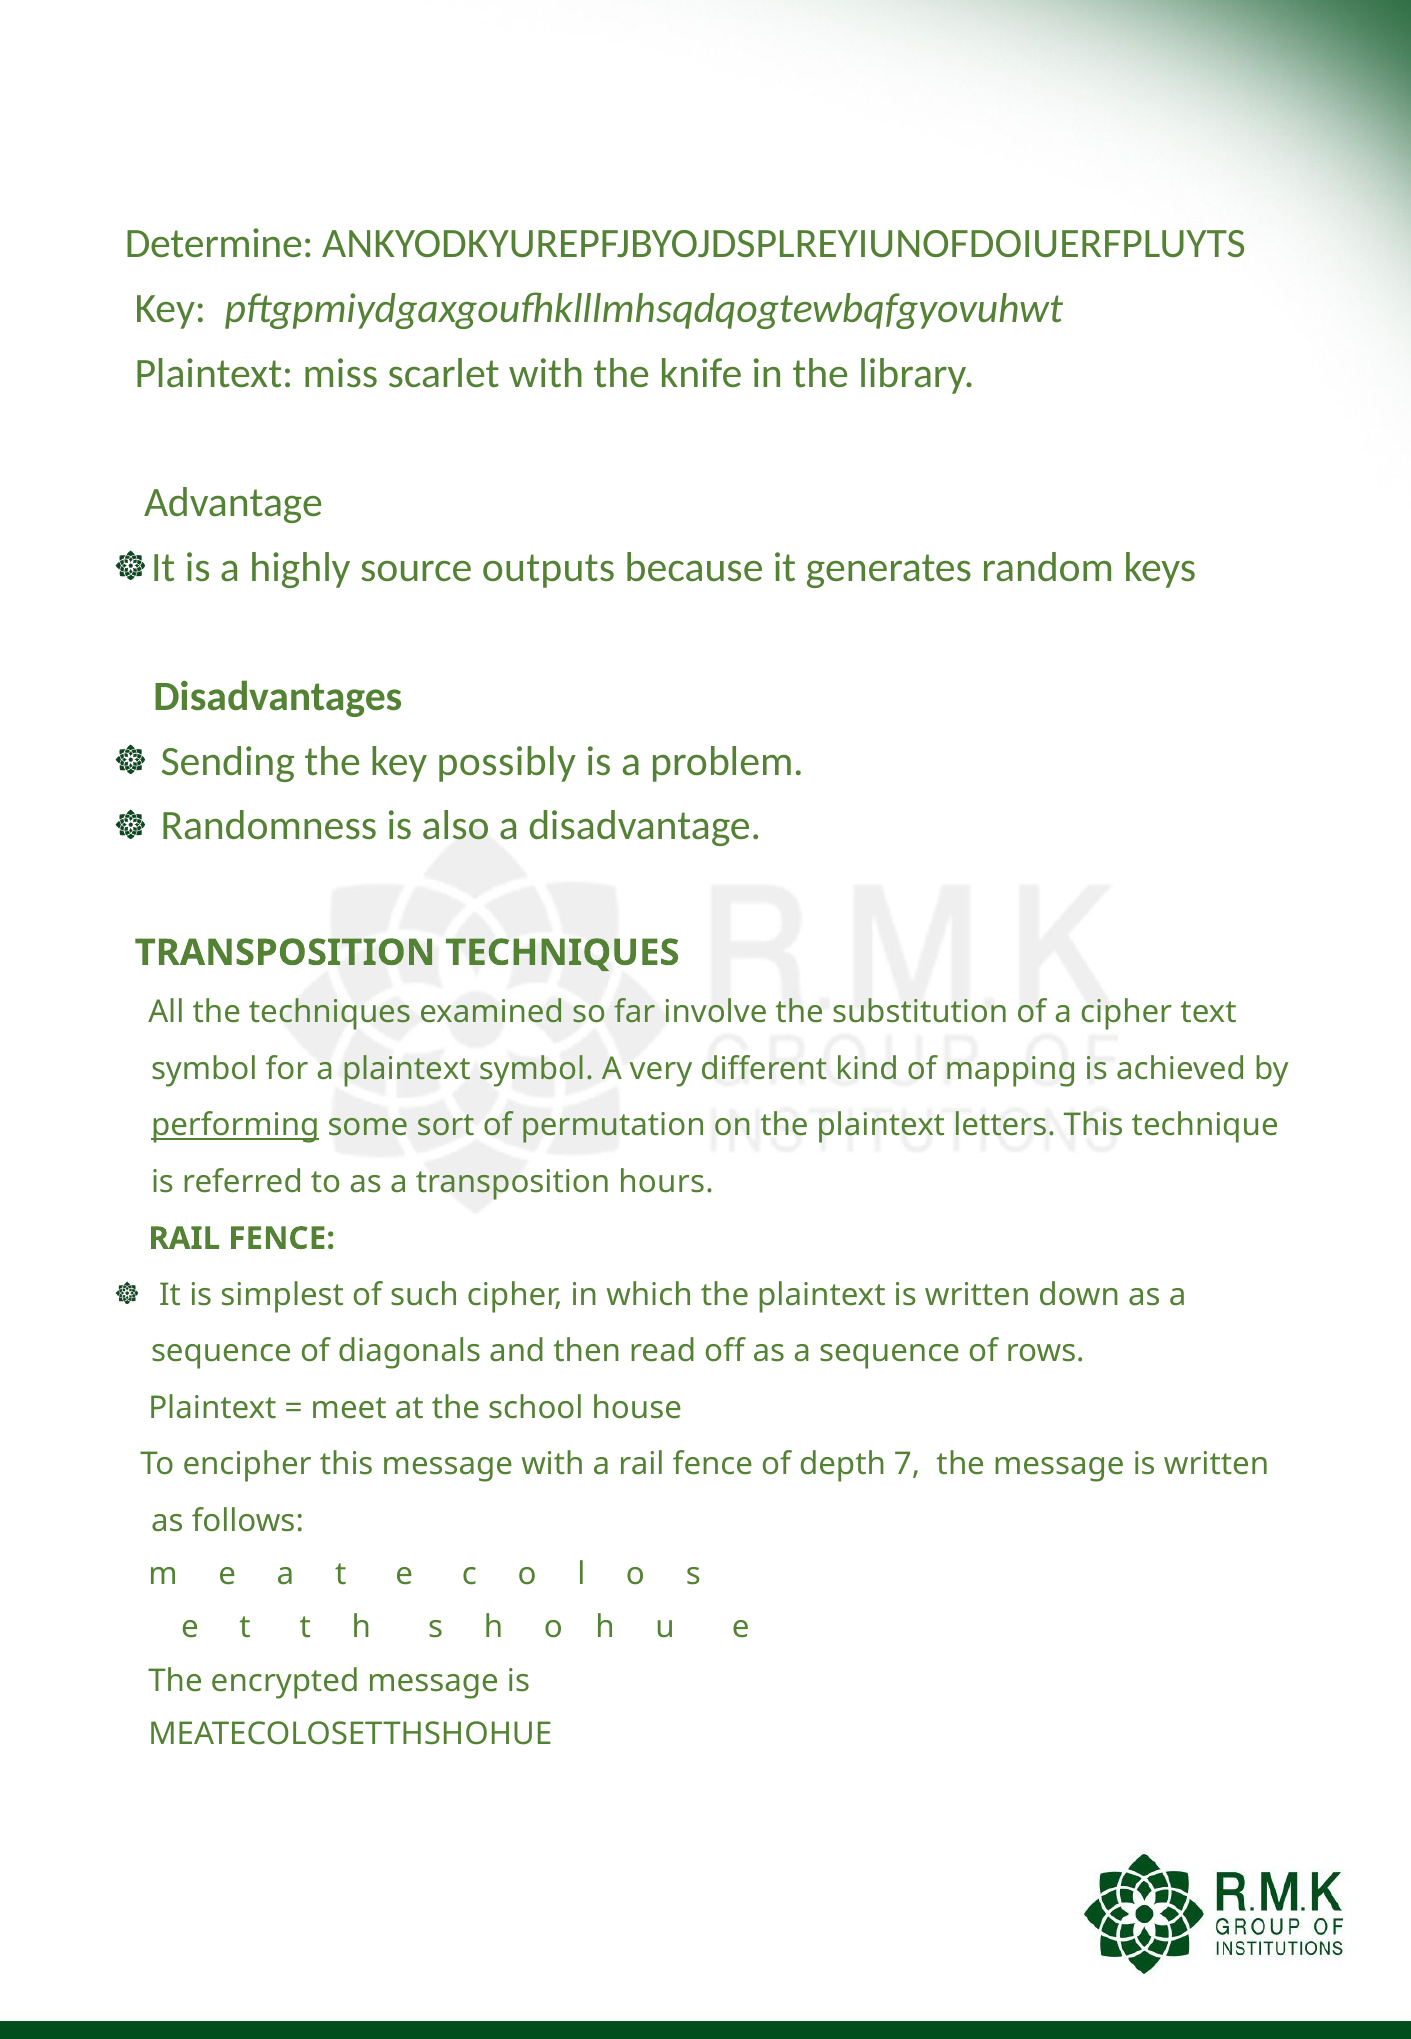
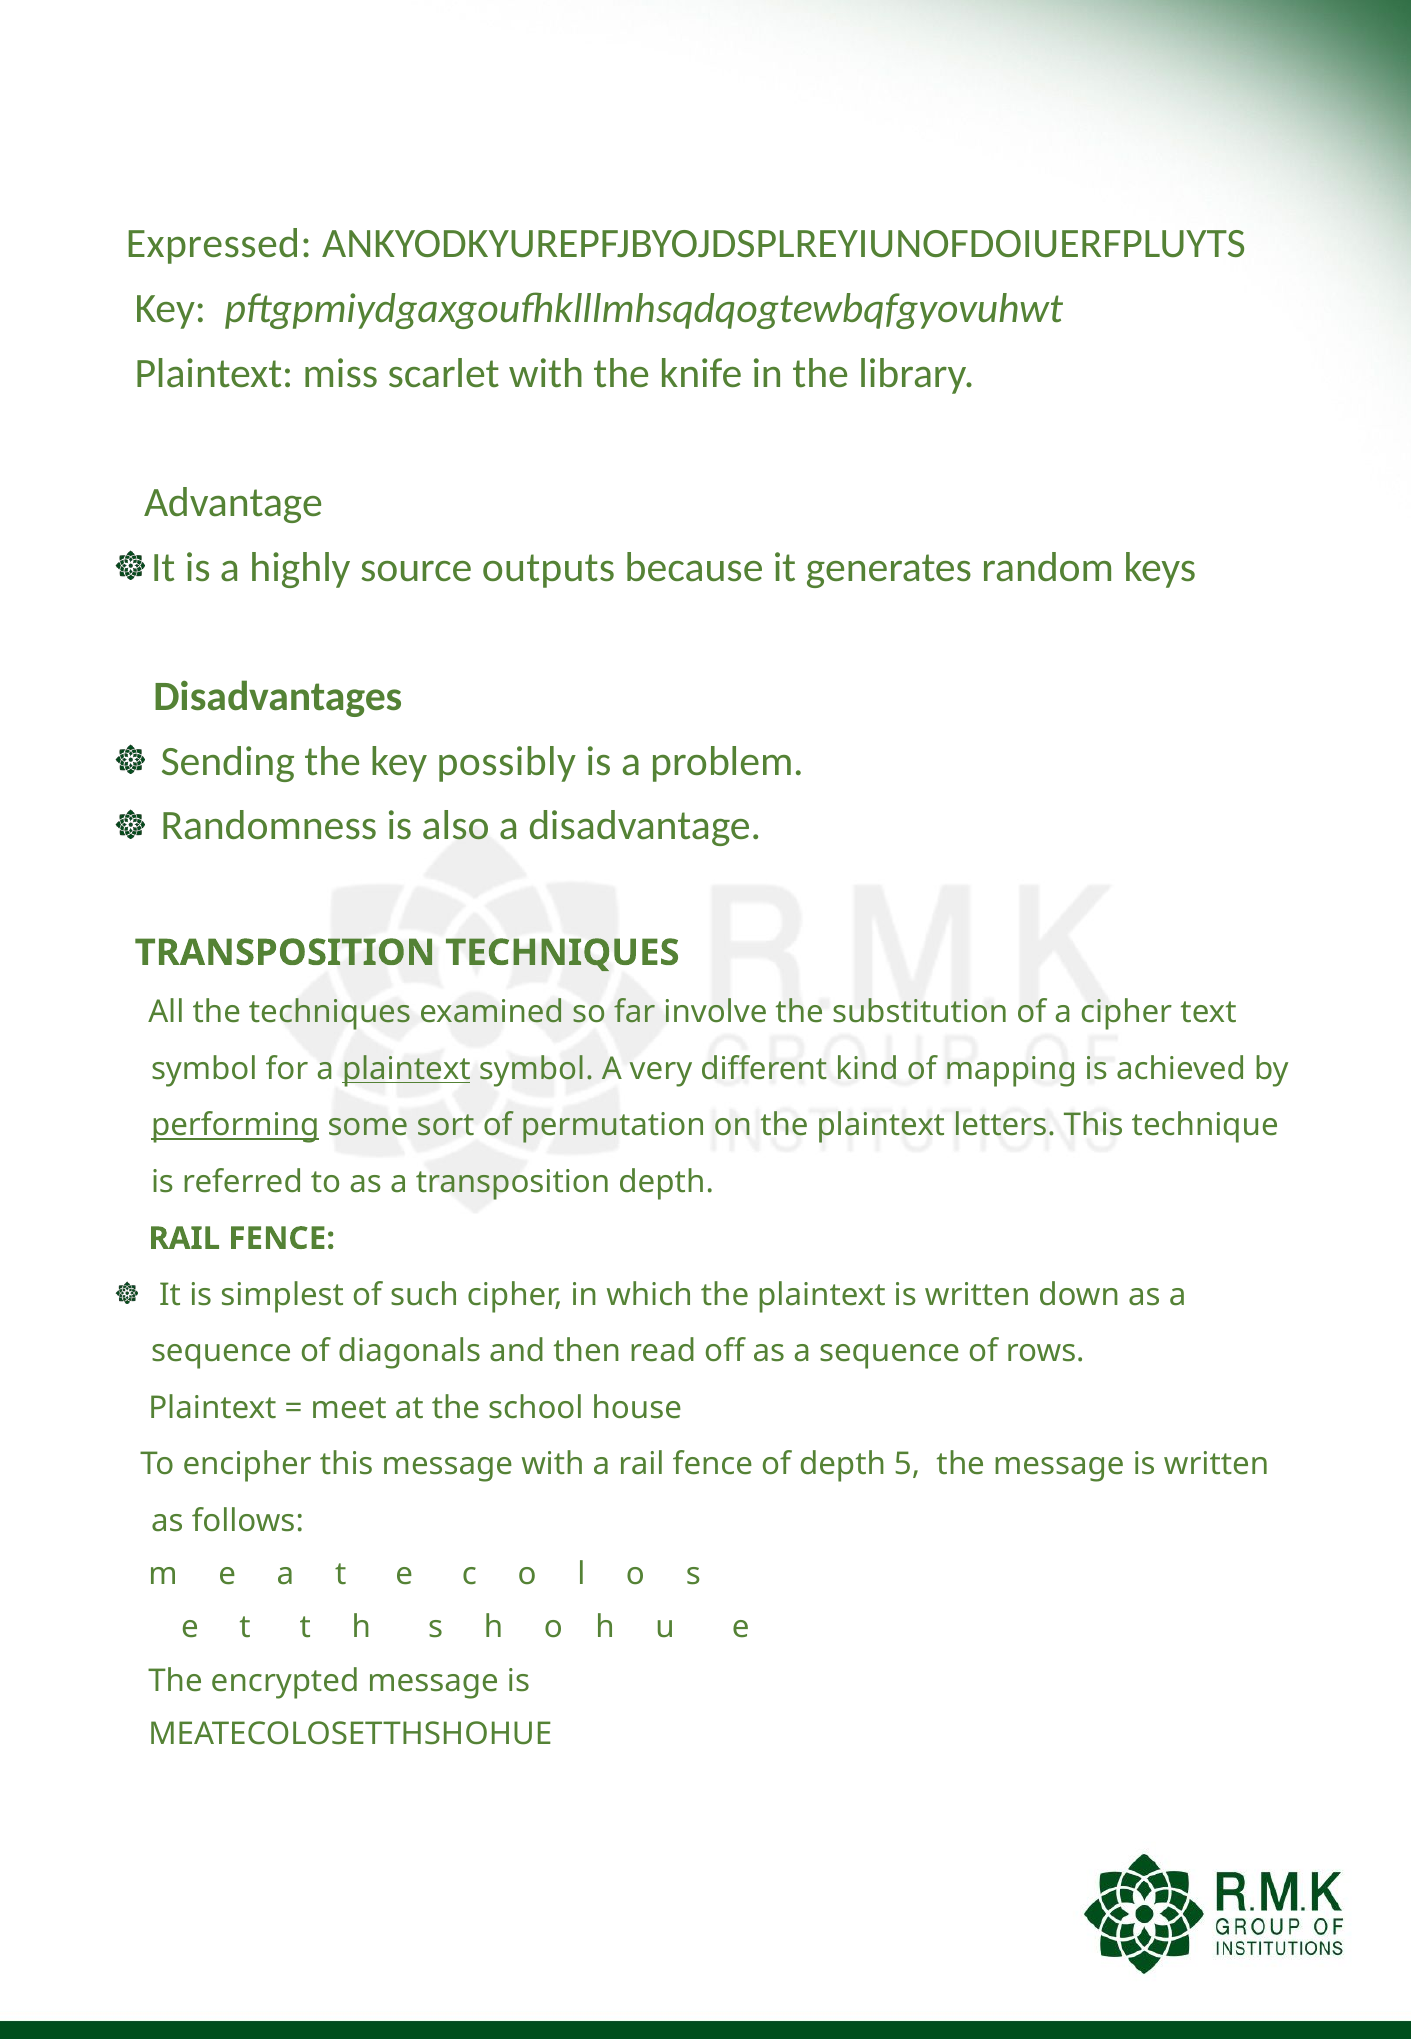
Determine: Determine -> Expressed
plaintext at (406, 1069) underline: none -> present
transposition hours: hours -> depth
7: 7 -> 5
